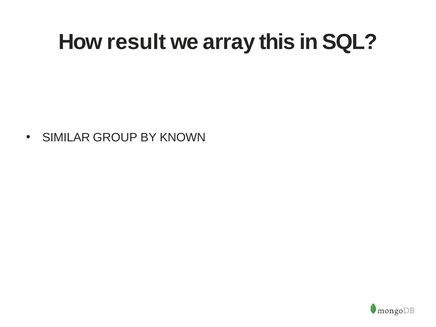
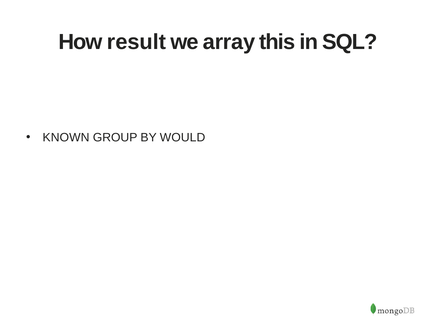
SIMILAR: SIMILAR -> KNOWN
KNOWN: KNOWN -> WOULD
